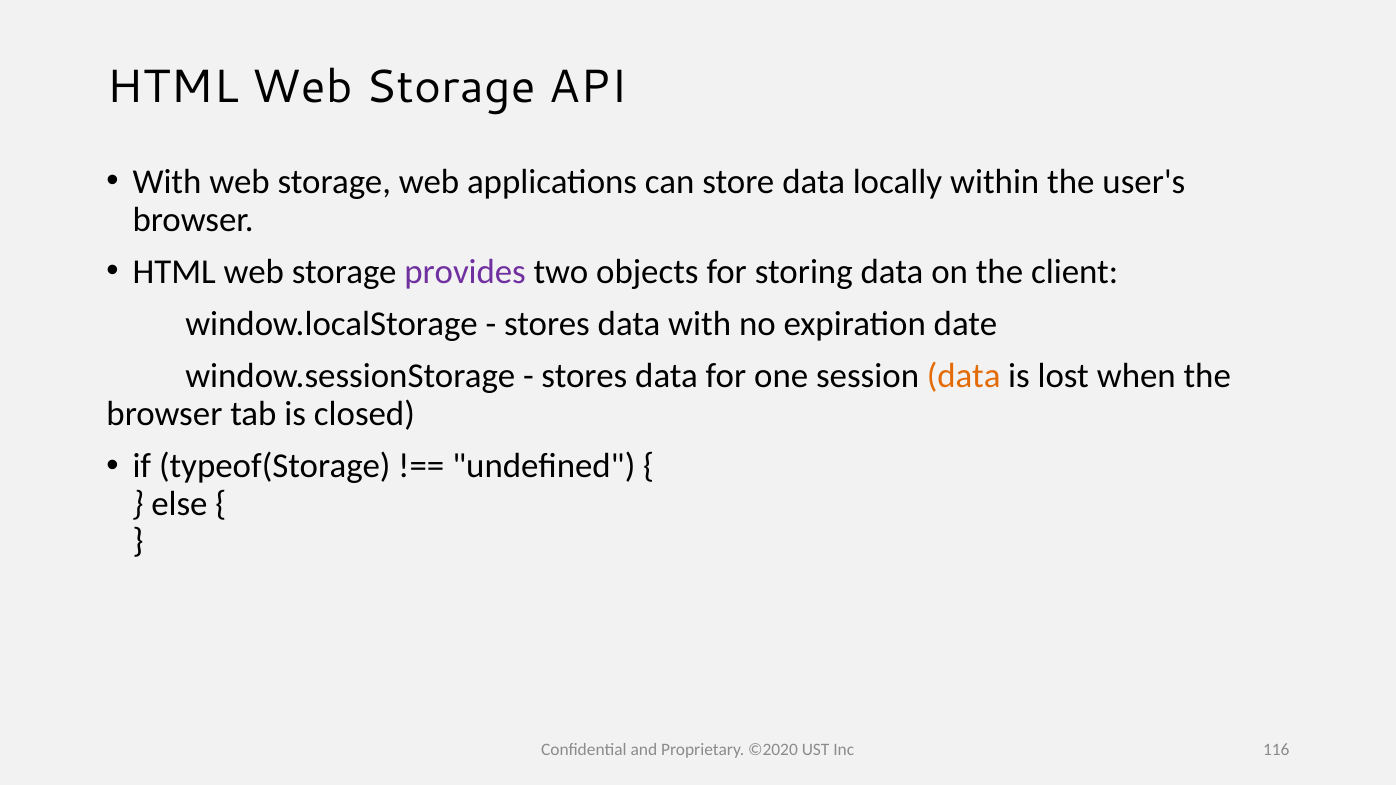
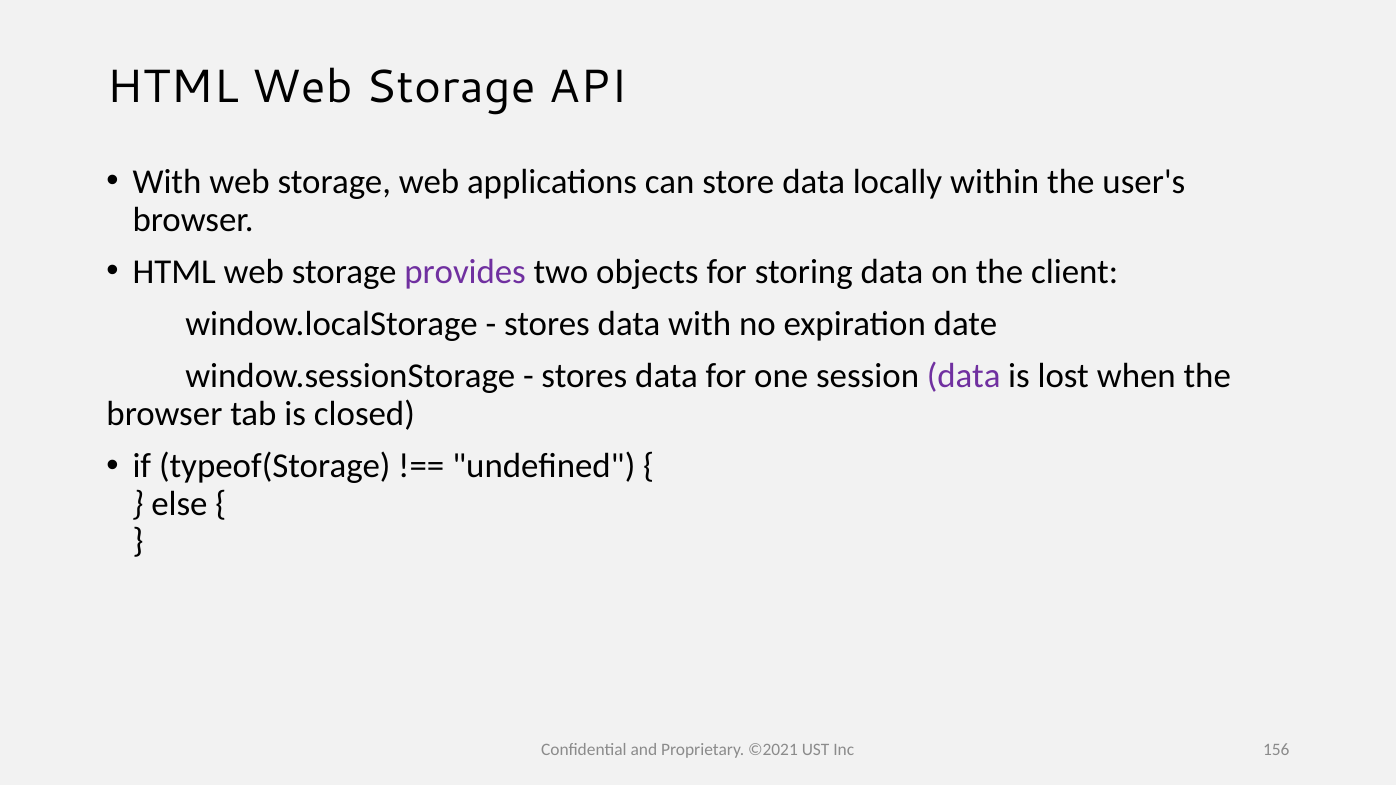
data at (964, 376) colour: orange -> purple
©2020: ©2020 -> ©2021
116: 116 -> 156
